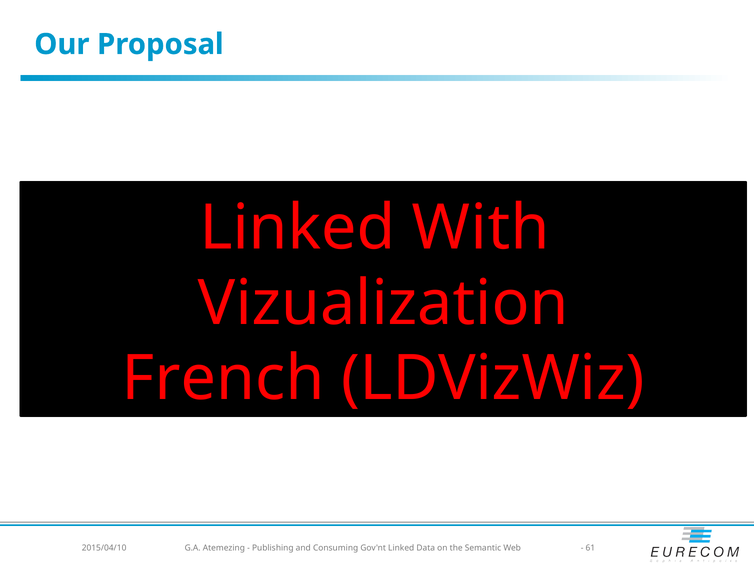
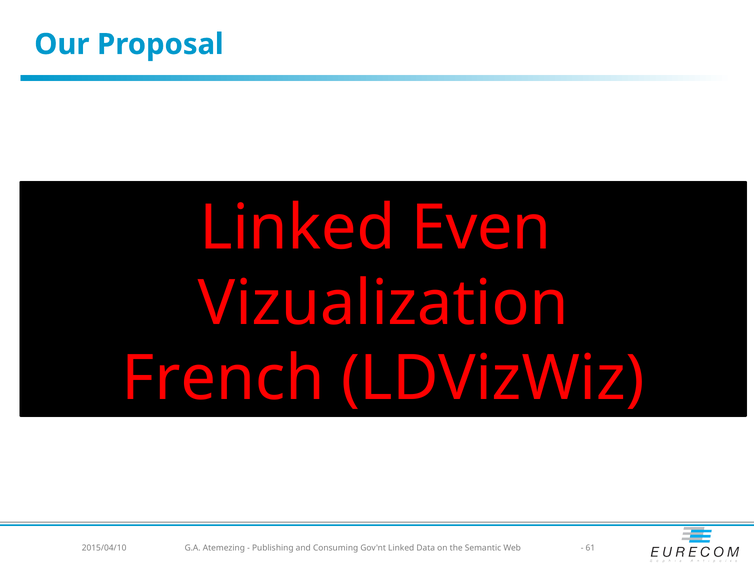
With: With -> Even
